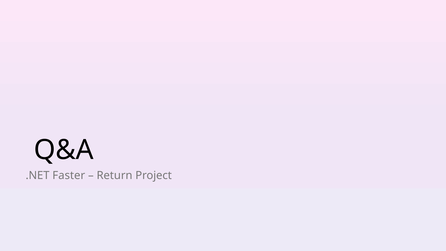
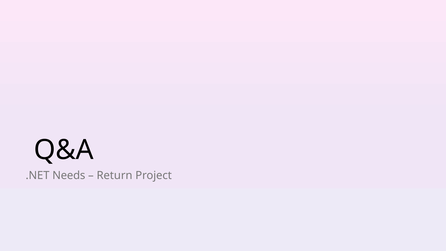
Faster: Faster -> Needs
